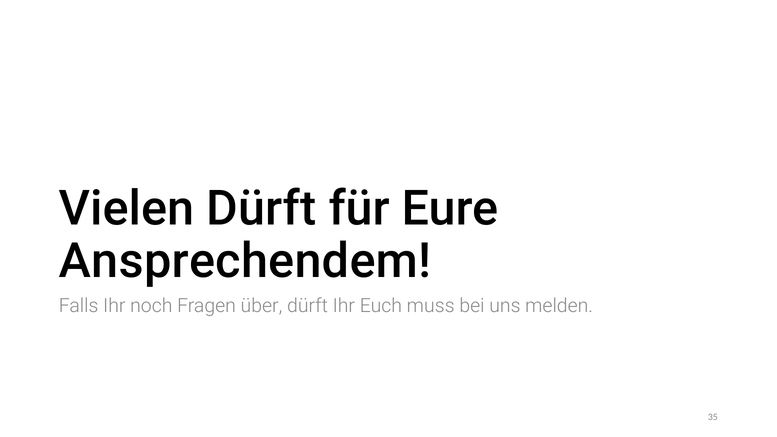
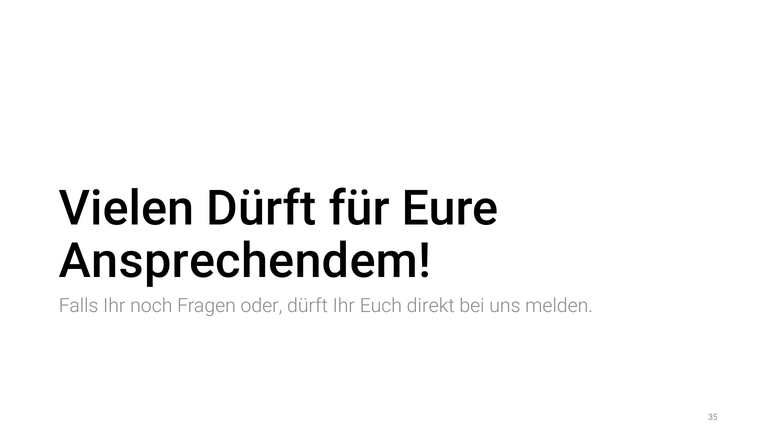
über: über -> oder
muss: muss -> direkt
